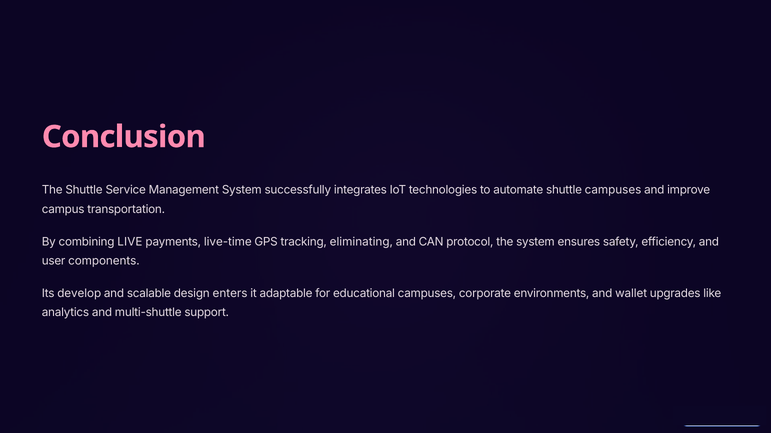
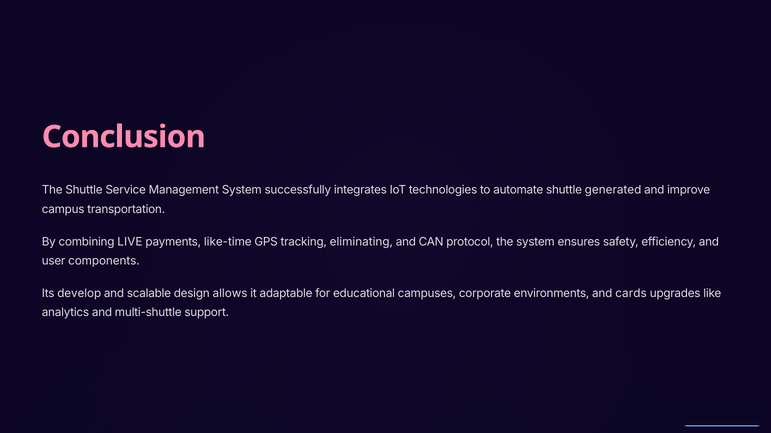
shuttle campuses: campuses -> generated
live-time: live-time -> like-time
enters: enters -> allows
wallet: wallet -> cards
